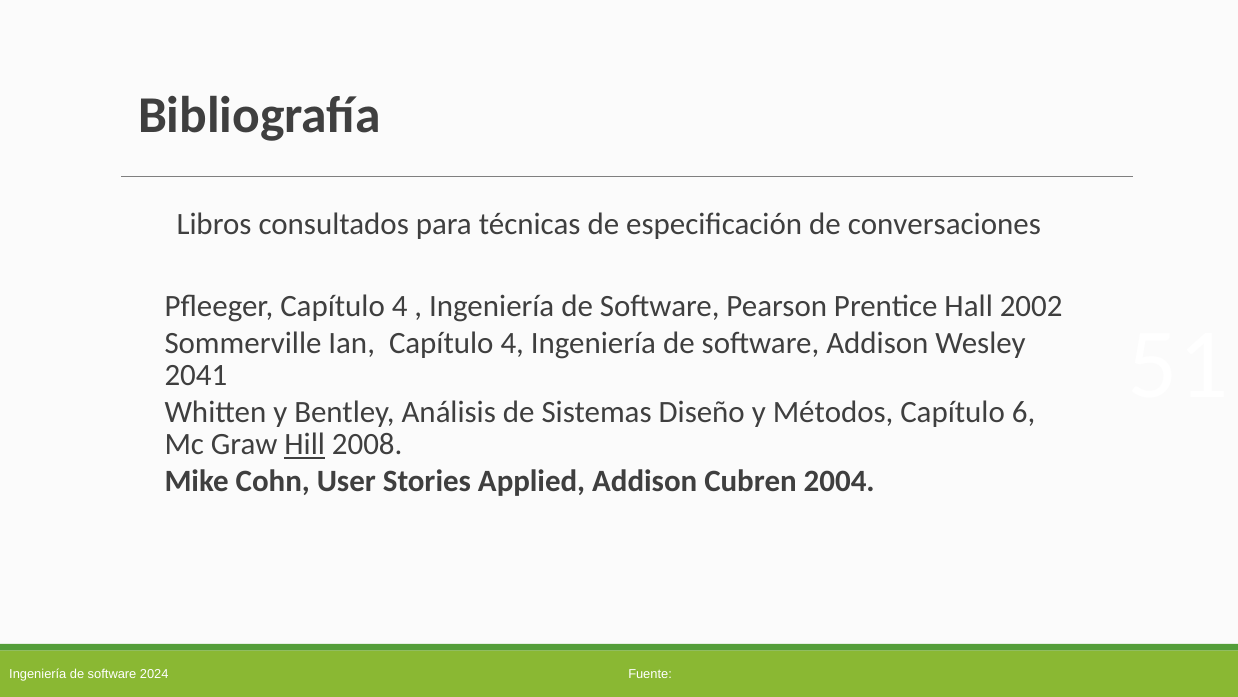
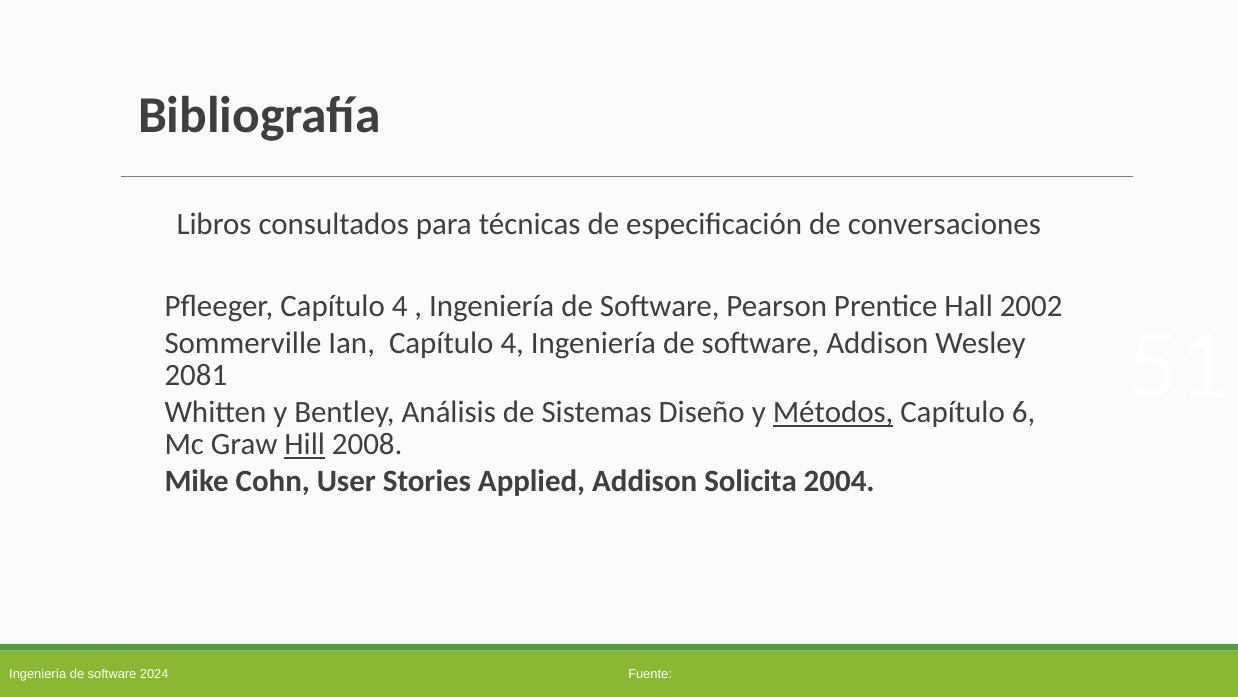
2041: 2041 -> 2081
Métodos underline: none -> present
Cubren: Cubren -> Solicita
